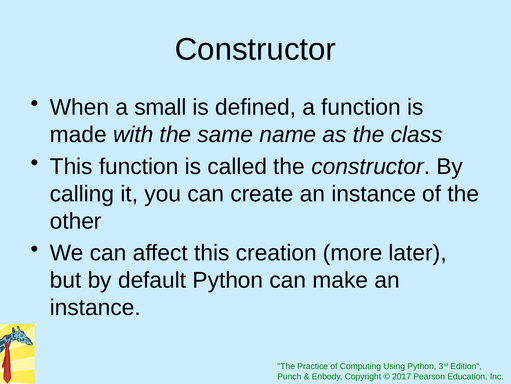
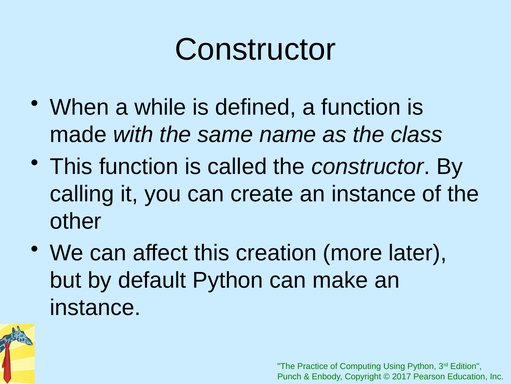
small: small -> while
